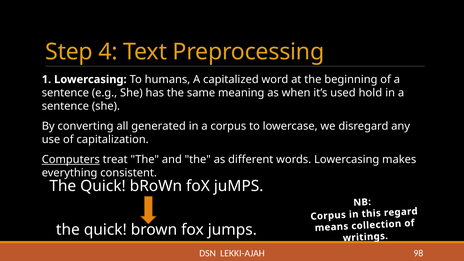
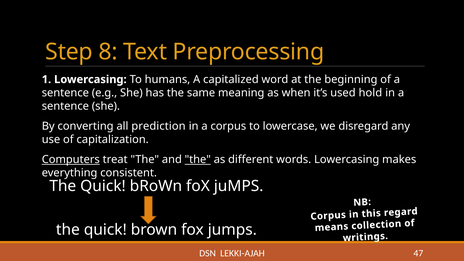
4: 4 -> 8
generated: generated -> prediction
the at (198, 160) underline: none -> present
98: 98 -> 47
